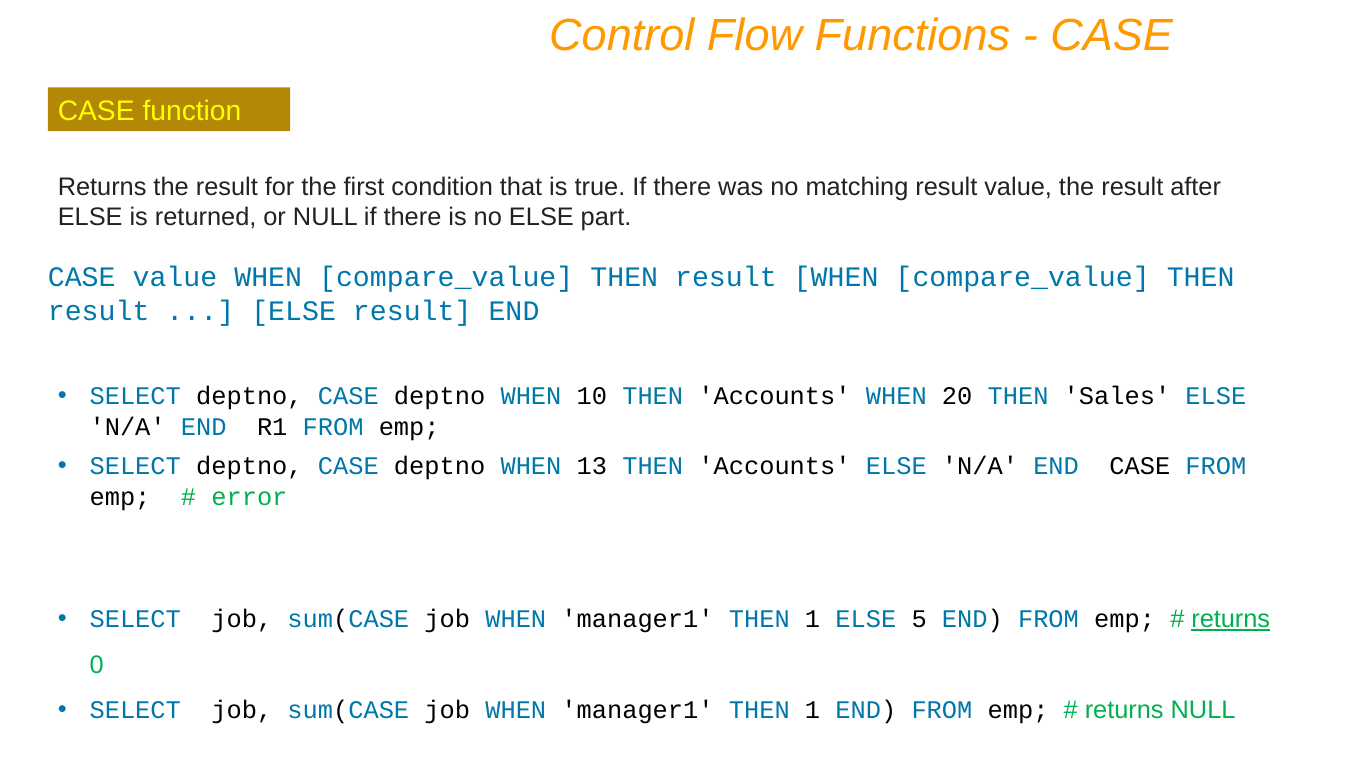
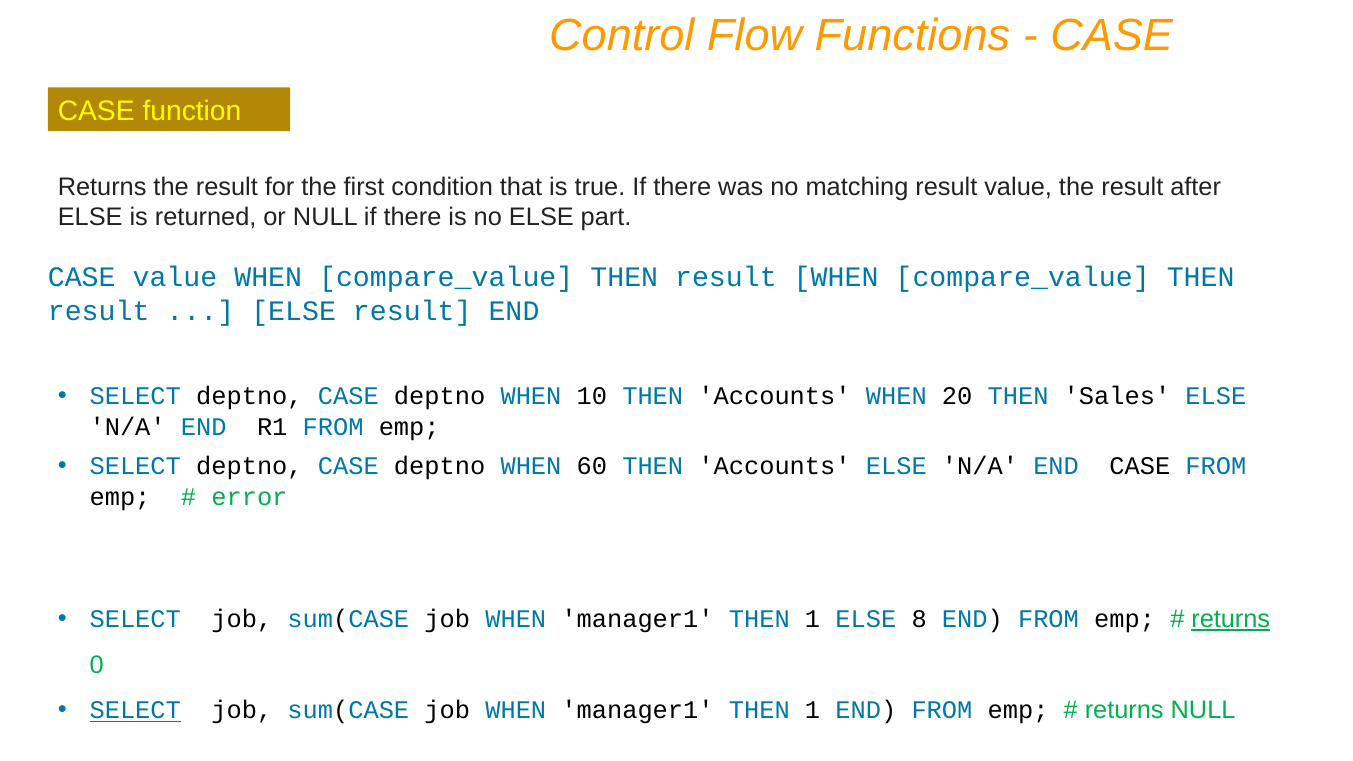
13: 13 -> 60
5: 5 -> 8
SELECT at (135, 711) underline: none -> present
